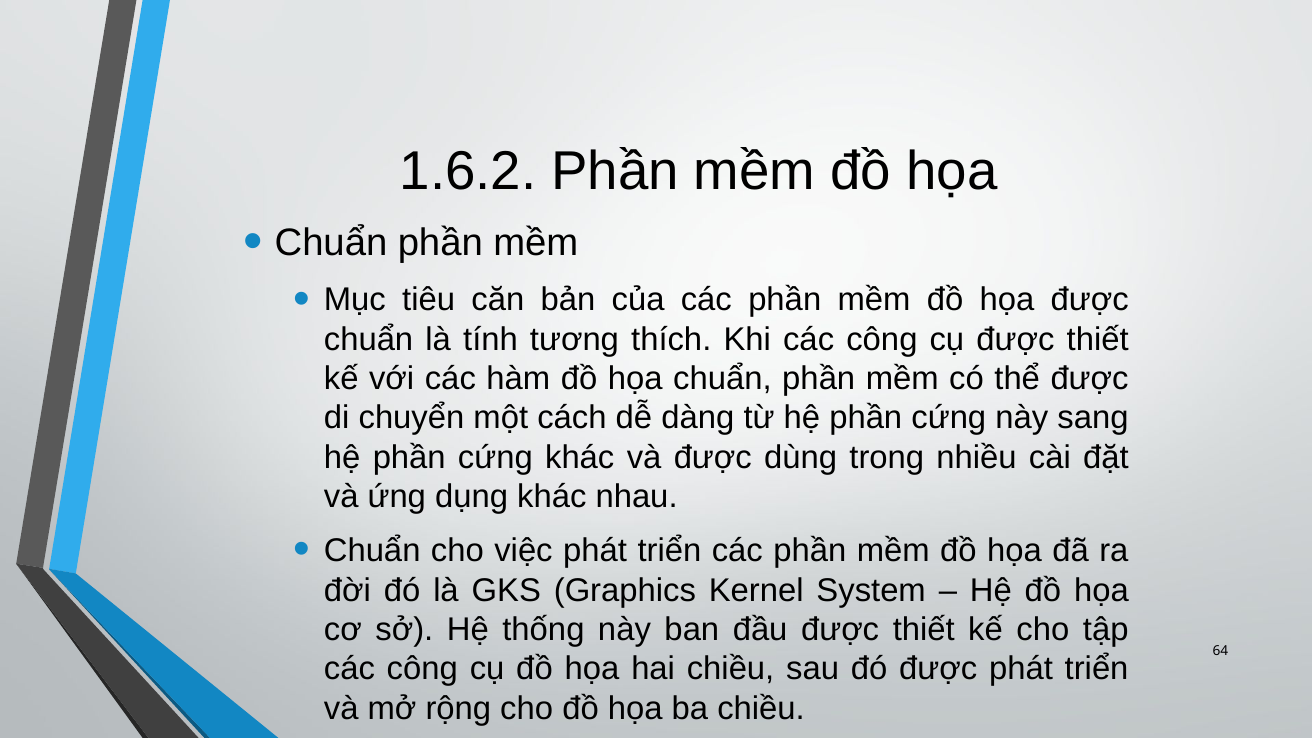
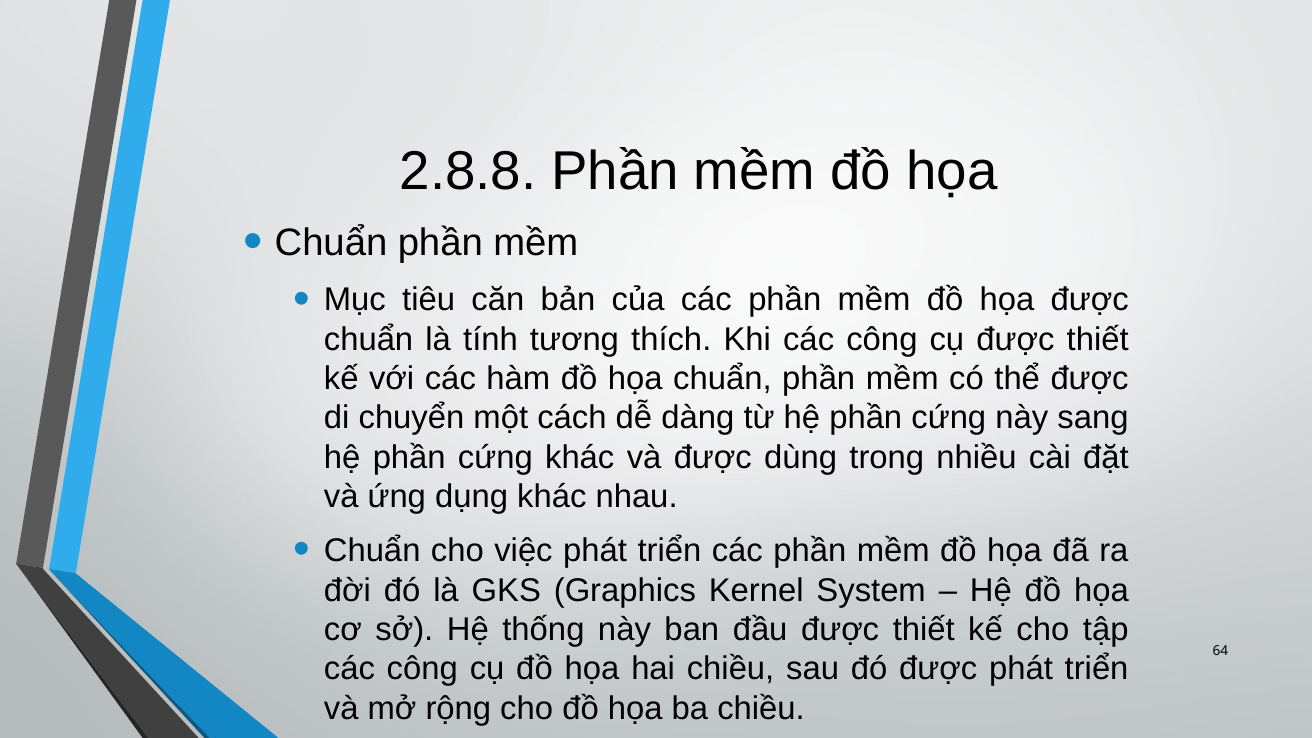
1.6.2: 1.6.2 -> 2.8.8
